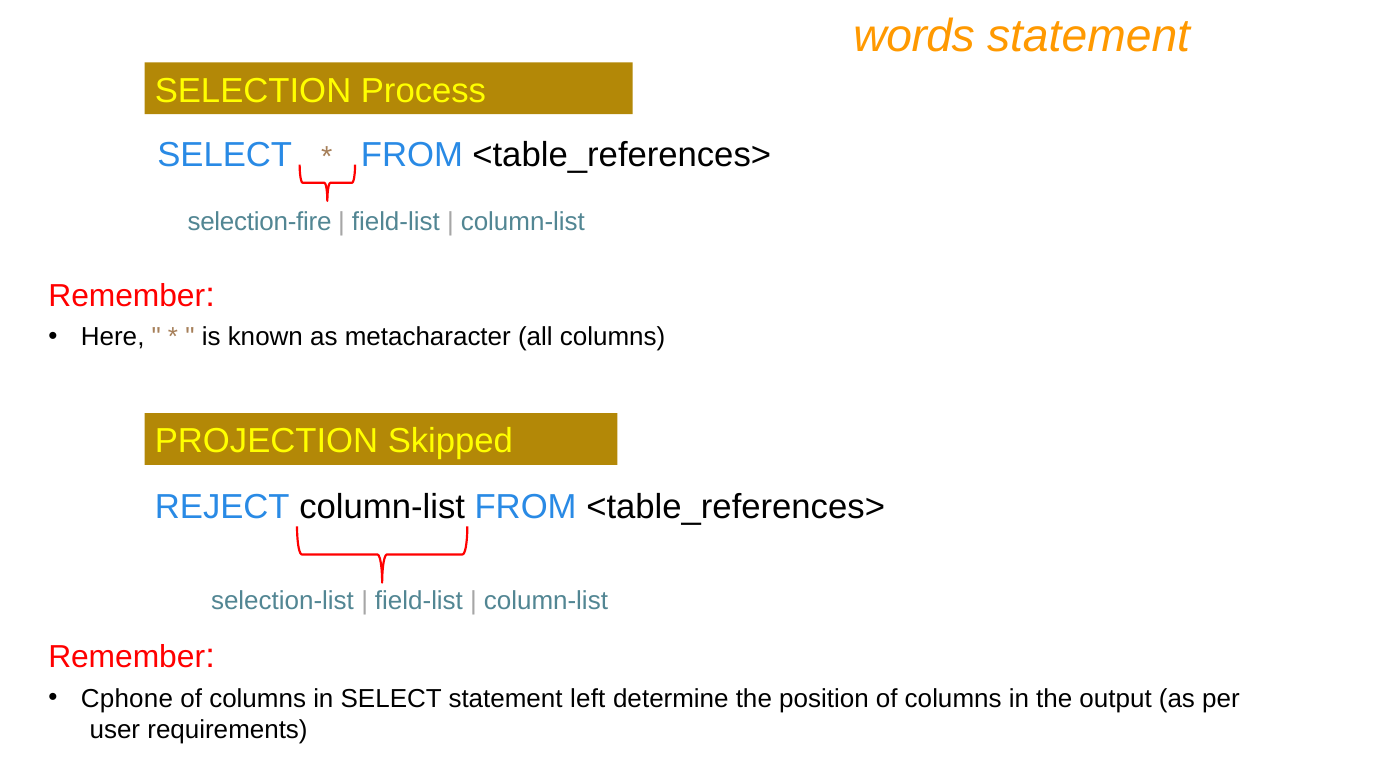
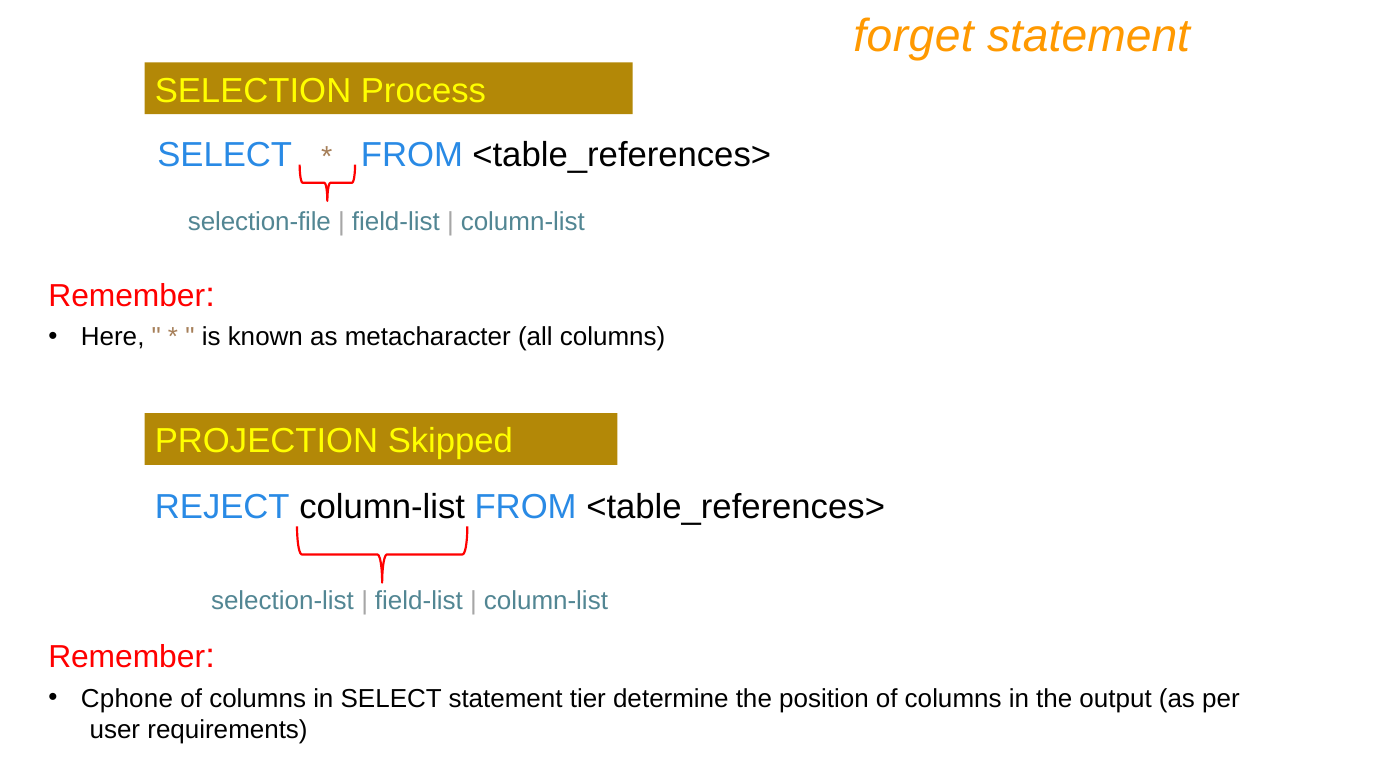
words: words -> forget
selection-fire: selection-fire -> selection-file
left: left -> tier
